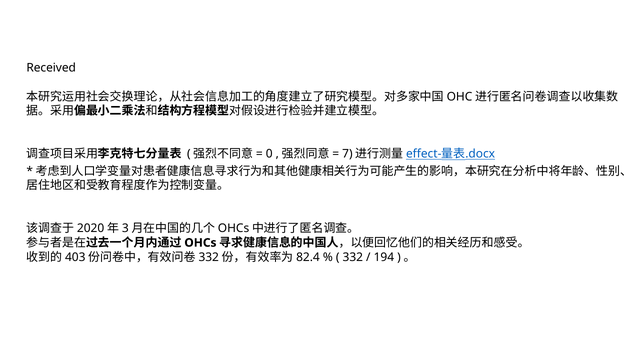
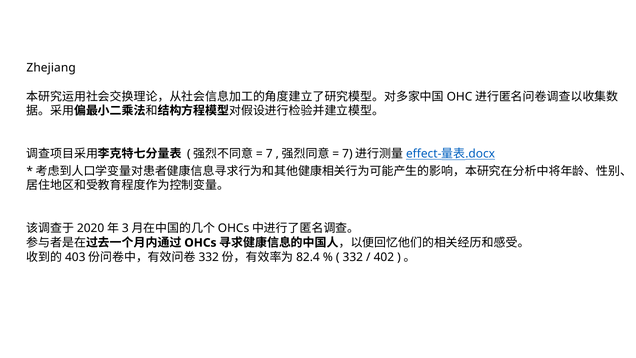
Received: Received -> Zhejiang
0: 0 -> 7
194: 194 -> 402
